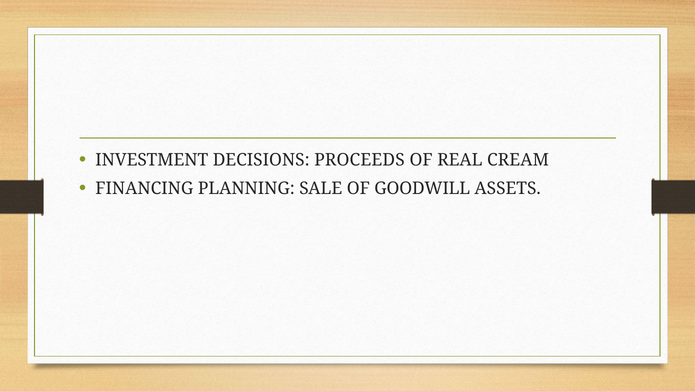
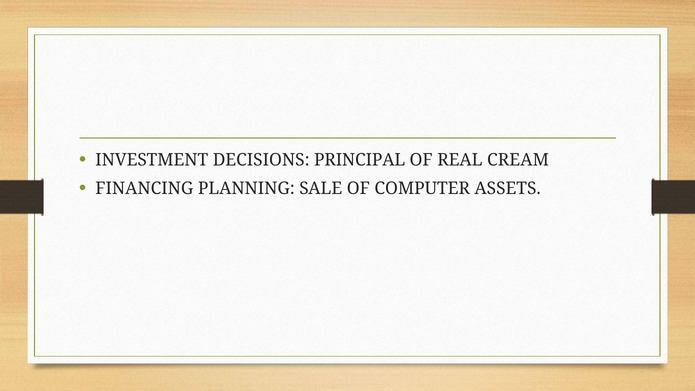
PROCEEDS: PROCEEDS -> PRINCIPAL
GOODWILL: GOODWILL -> COMPUTER
